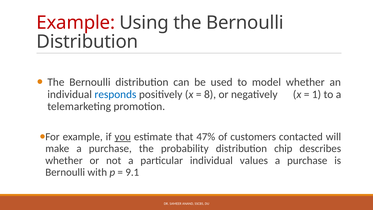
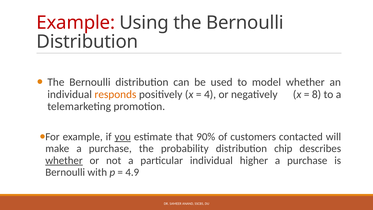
responds colour: blue -> orange
8: 8 -> 4
1: 1 -> 8
47%: 47% -> 90%
whether at (64, 160) underline: none -> present
values: values -> higher
9.1: 9.1 -> 4.9
